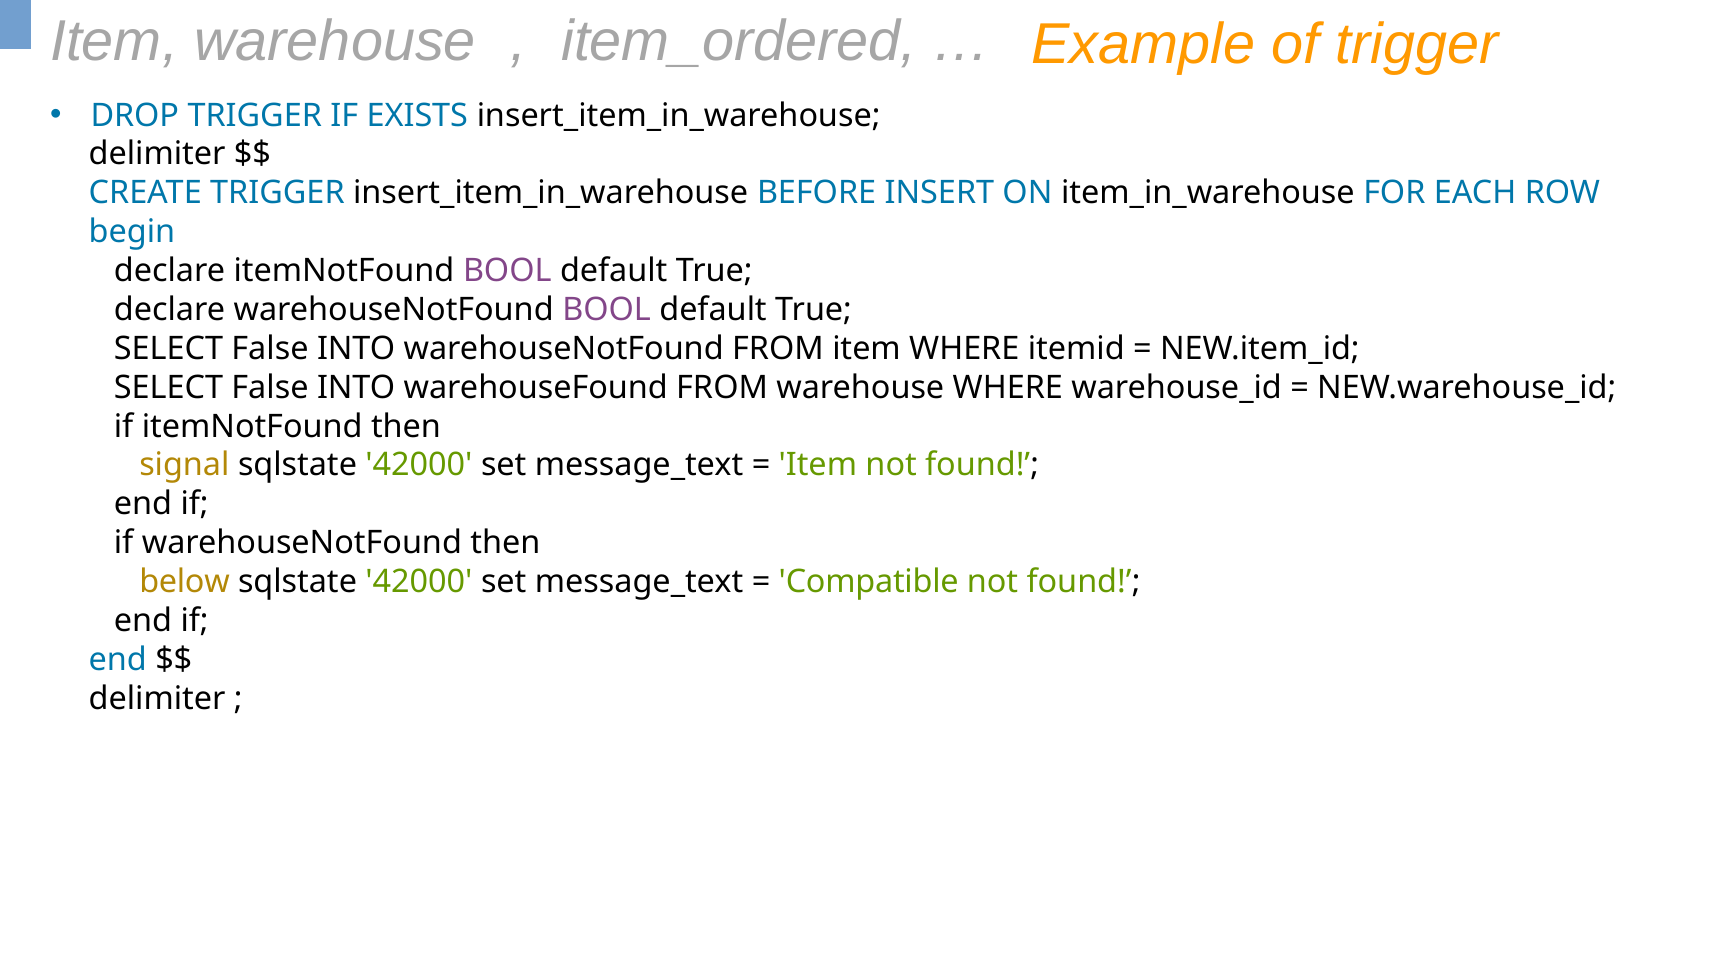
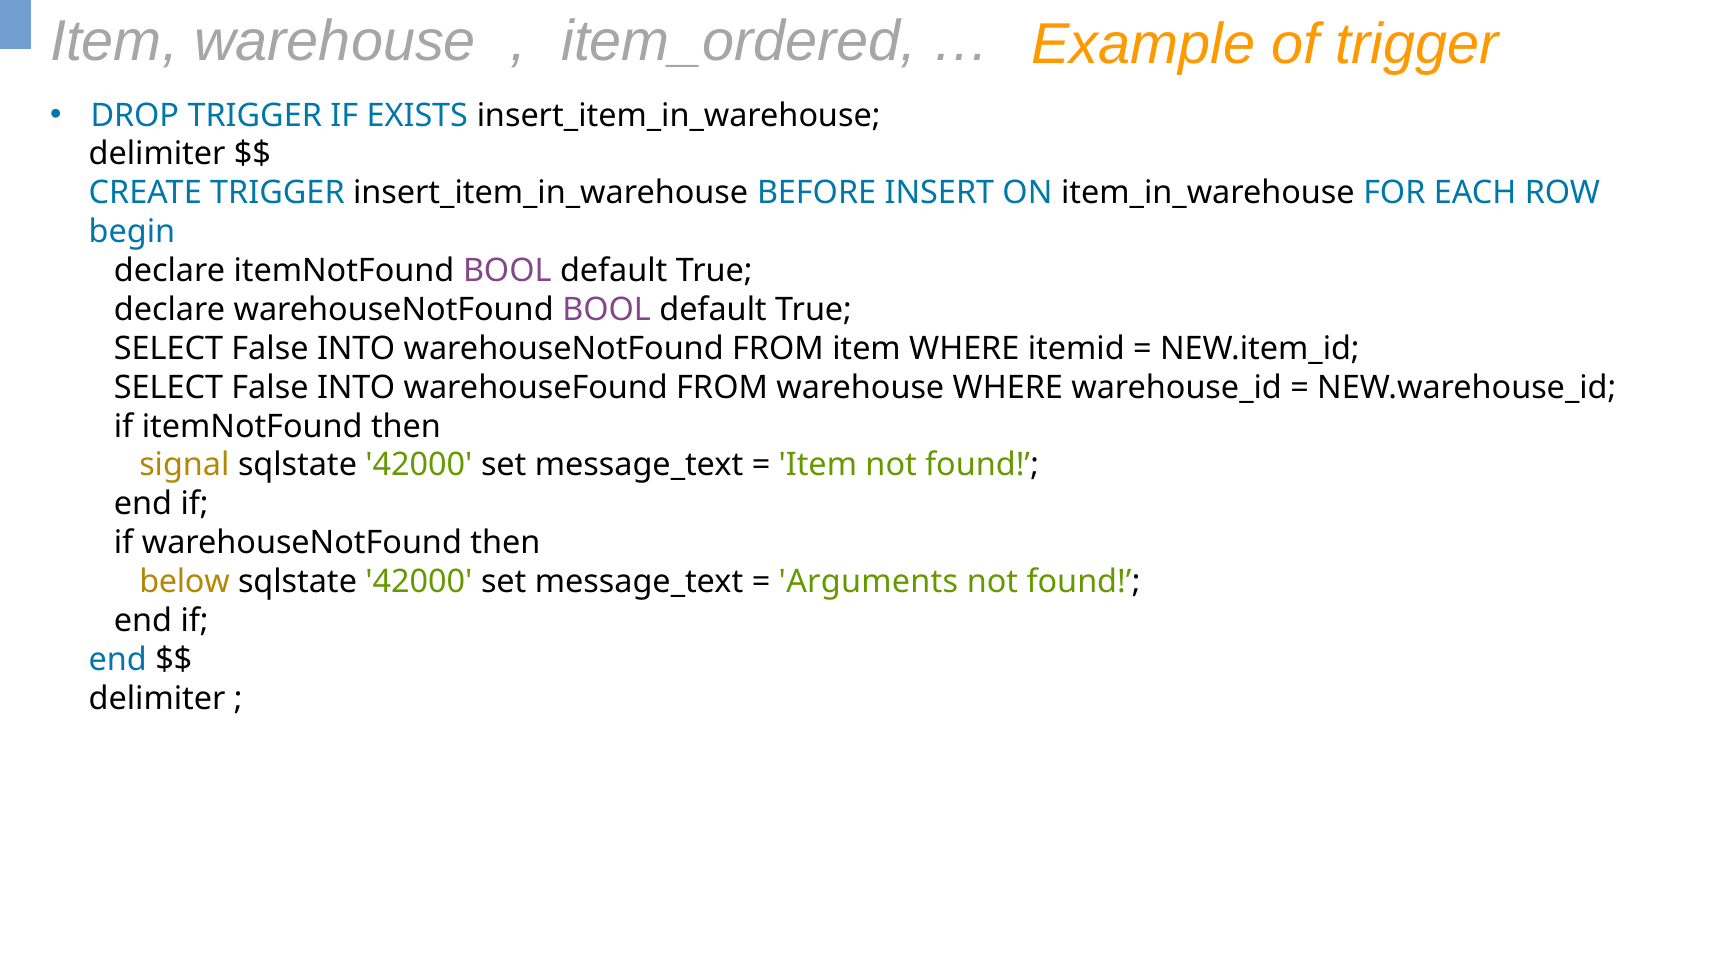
Compatible: Compatible -> Arguments
